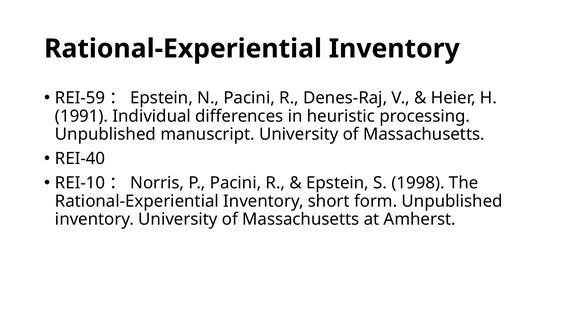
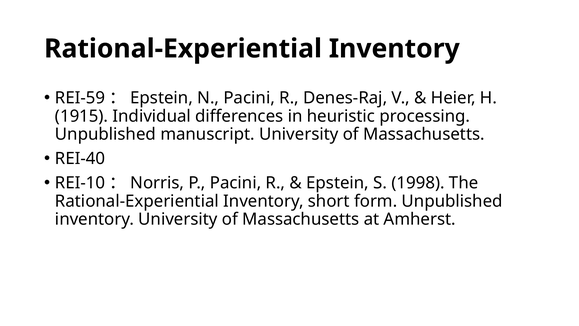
1991: 1991 -> 1915
